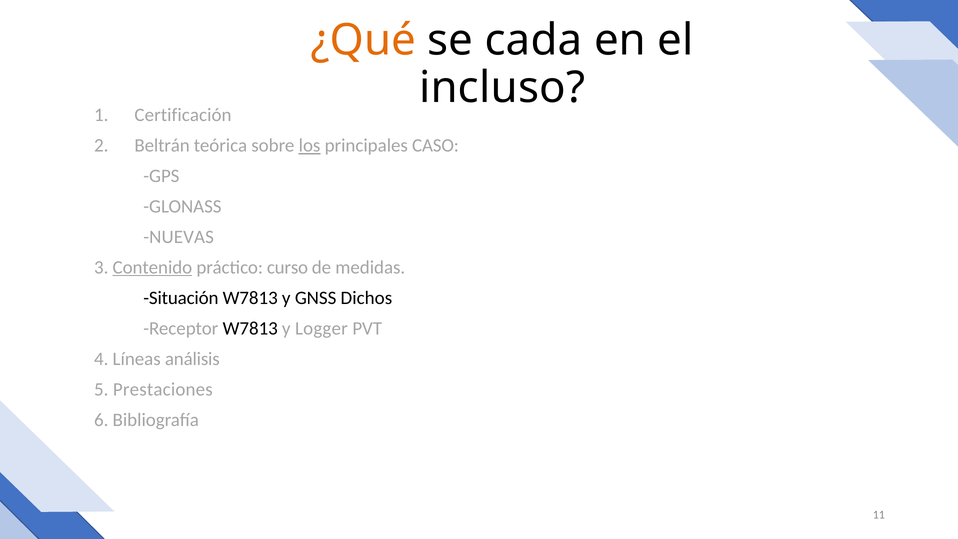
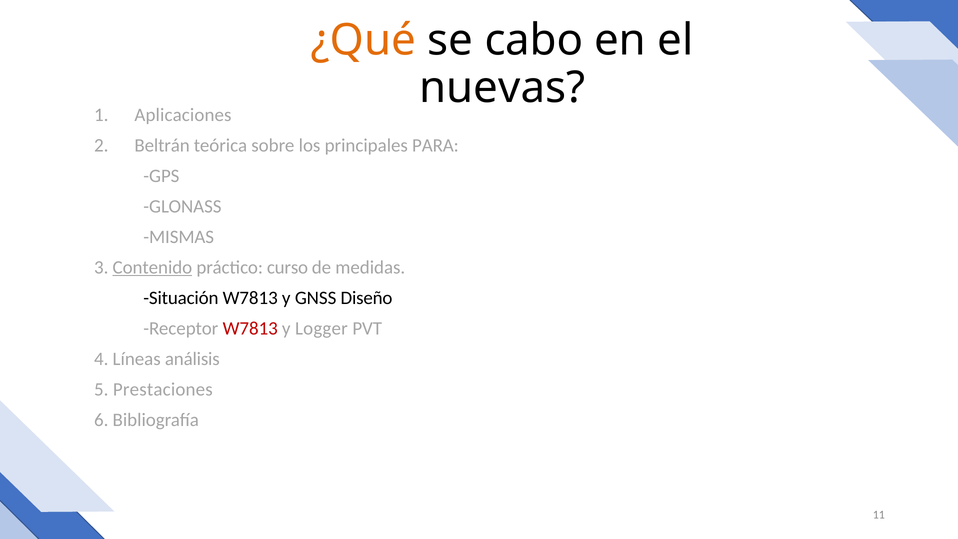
cada: cada -> cabo
incluso: incluso -> nuevas
Certificación: Certificación -> Aplicaciones
los underline: present -> none
CASO: CASO -> PARA
NUEVAS: NUEVAS -> MISMAS
Dichos: Dichos -> Diseño
W7813 at (250, 328) colour: black -> red
